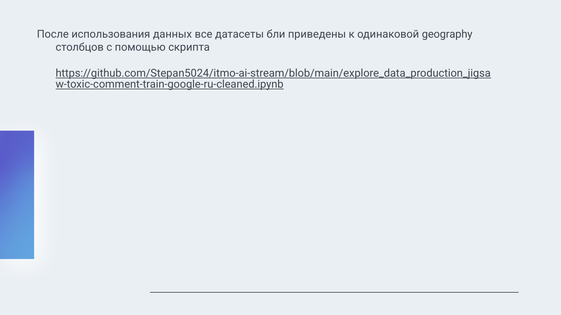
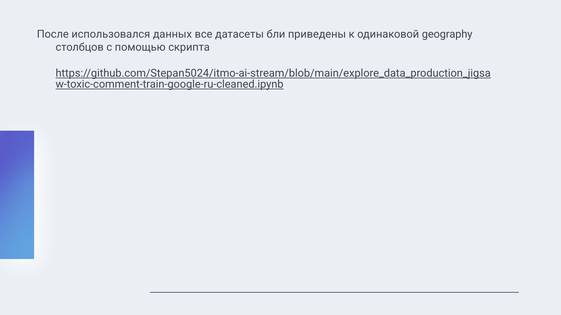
использования: использования -> использовался
